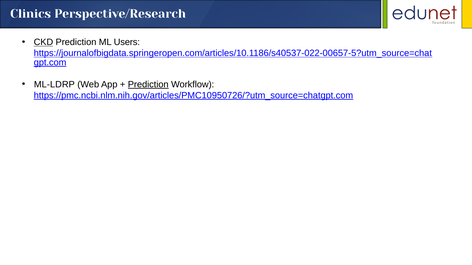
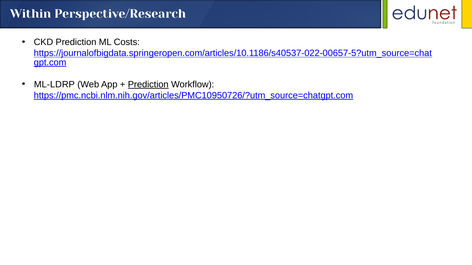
Clinics: Clinics -> Within
CKD underline: present -> none
Users: Users -> Costs
